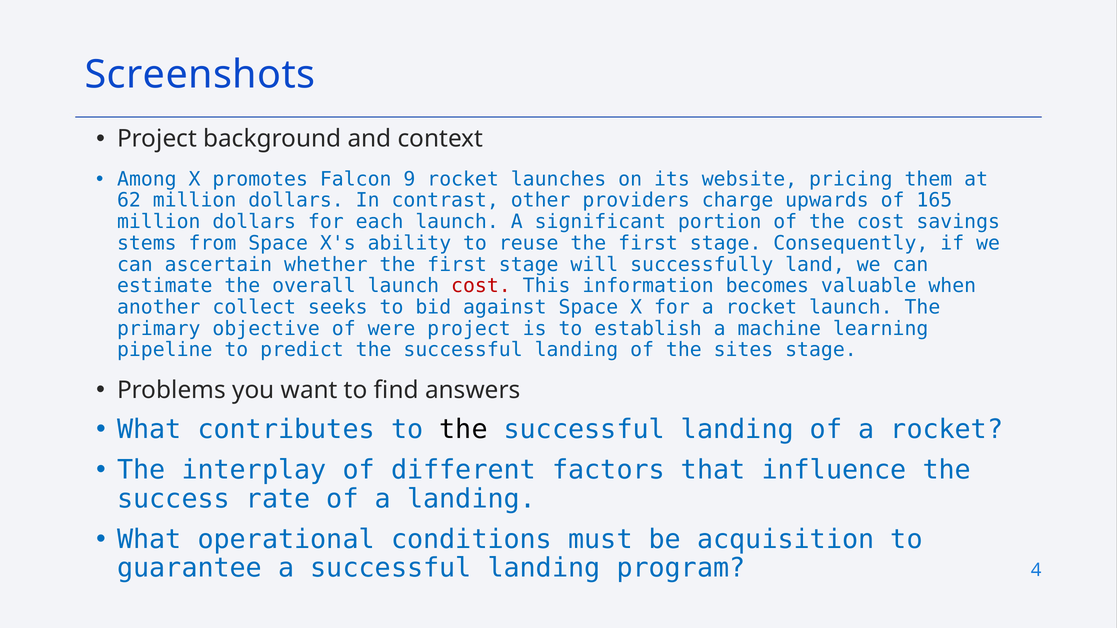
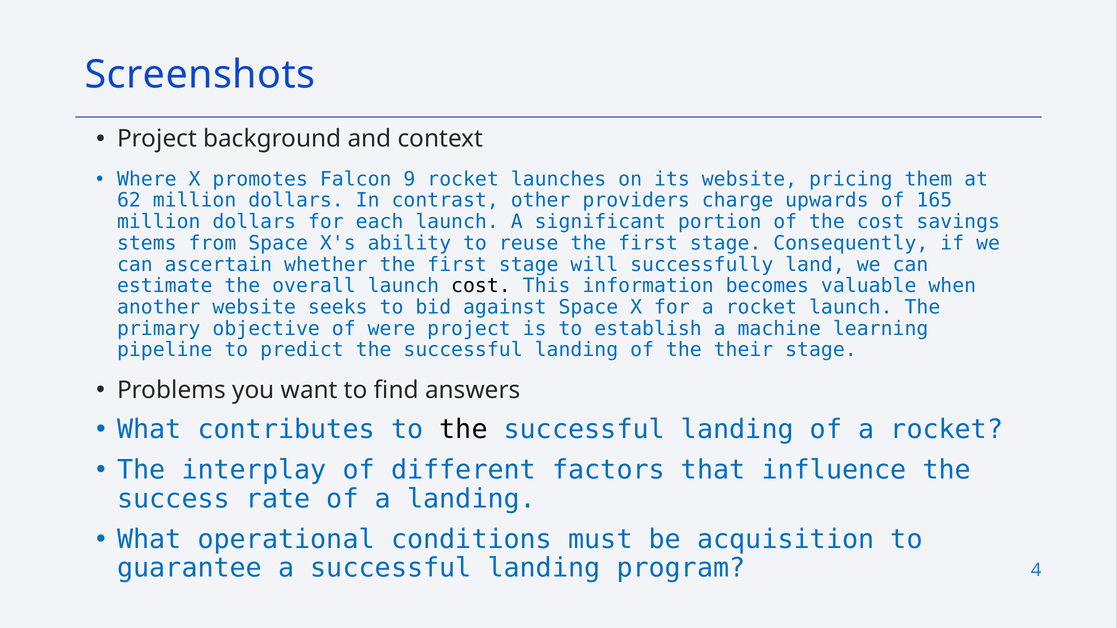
Among: Among -> Where
cost at (481, 286) colour: red -> black
another collect: collect -> website
sites: sites -> their
